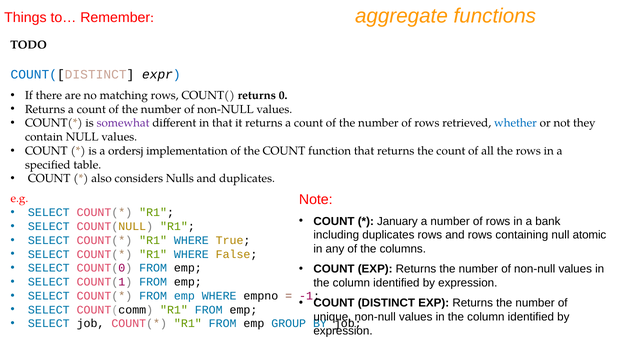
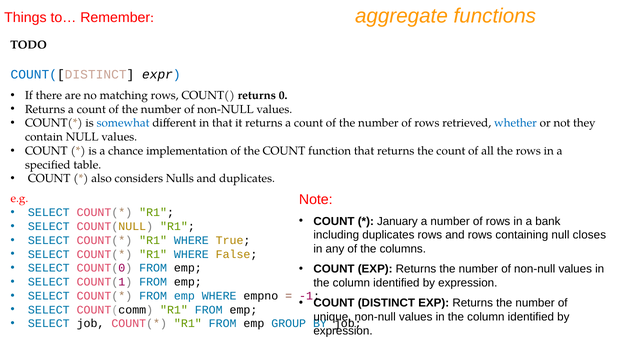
somewhat colour: purple -> blue
ordersj: ordersj -> chance
atomic: atomic -> closes
